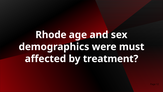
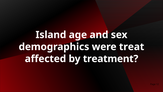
Rhode: Rhode -> Island
must: must -> treat
